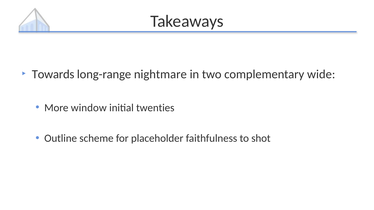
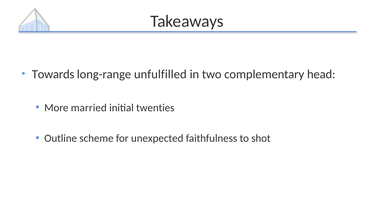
nightmare: nightmare -> unfulfilled
wide: wide -> head
window: window -> married
placeholder: placeholder -> unexpected
